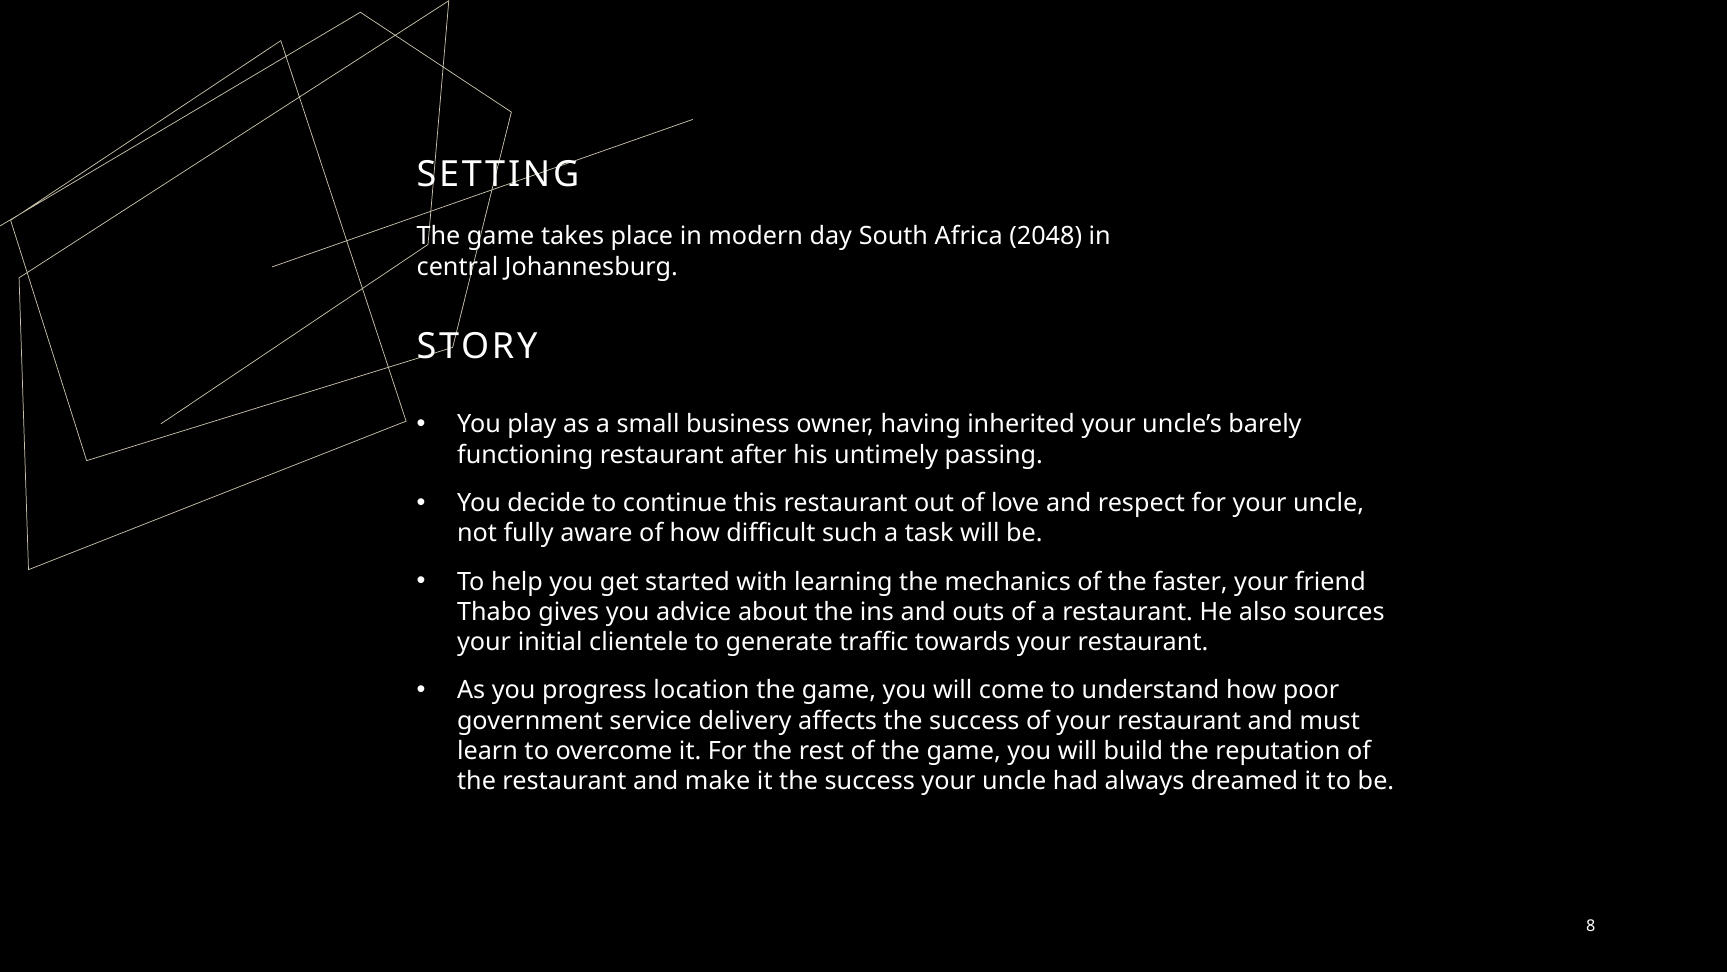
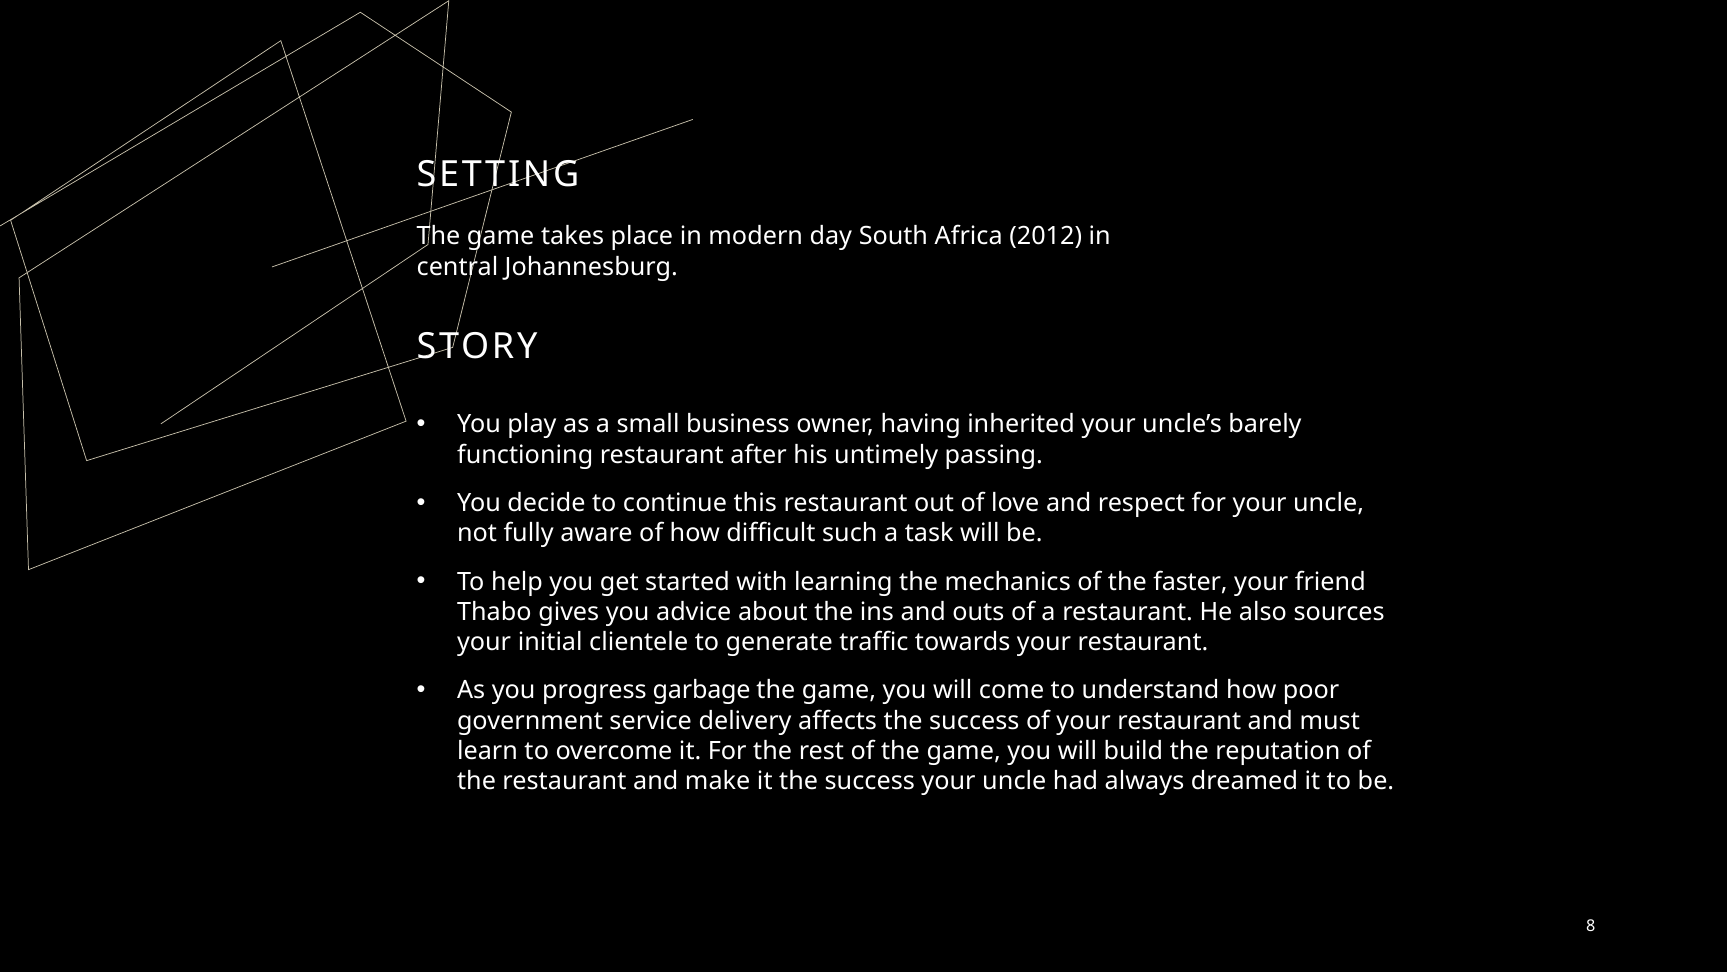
2048: 2048 -> 2012
location: location -> garbage
